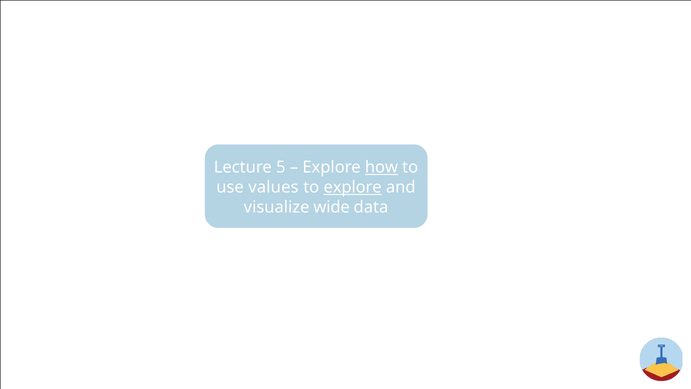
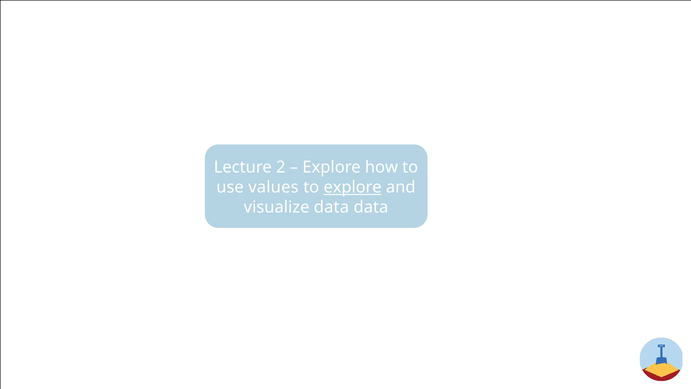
5: 5 -> 2
how underline: present -> none
visualize wide: wide -> data
